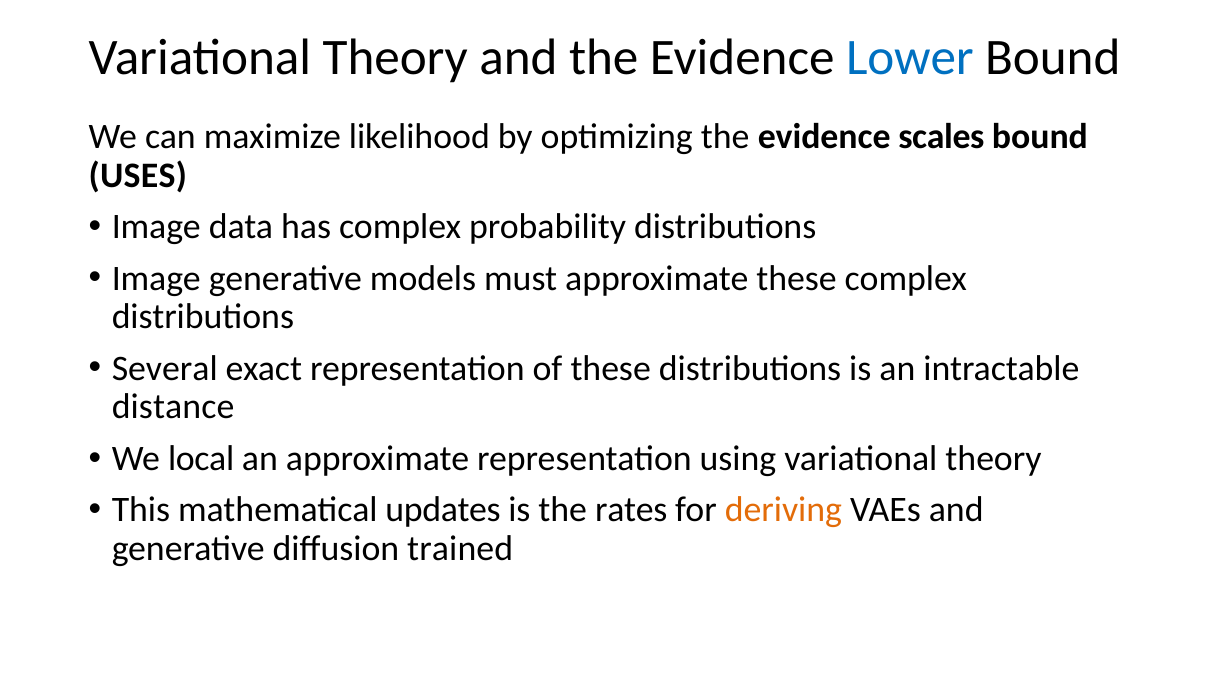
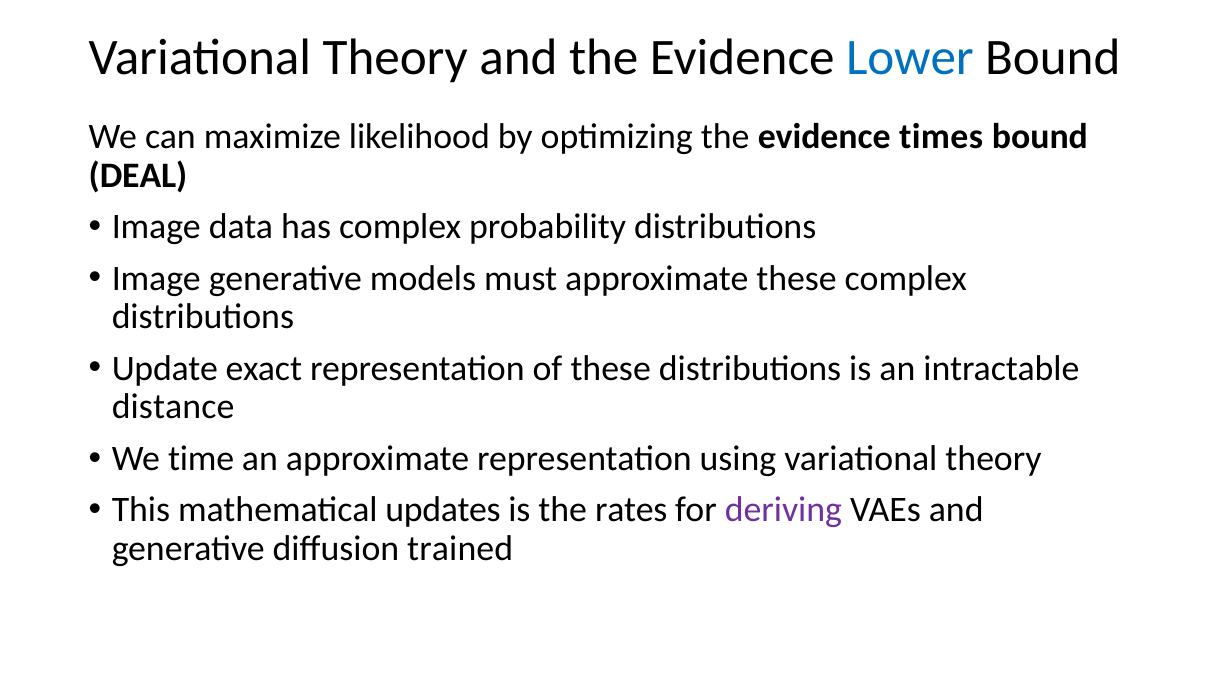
scales: scales -> times
USES: USES -> DEAL
Several: Several -> Update
local: local -> time
deriving colour: orange -> purple
